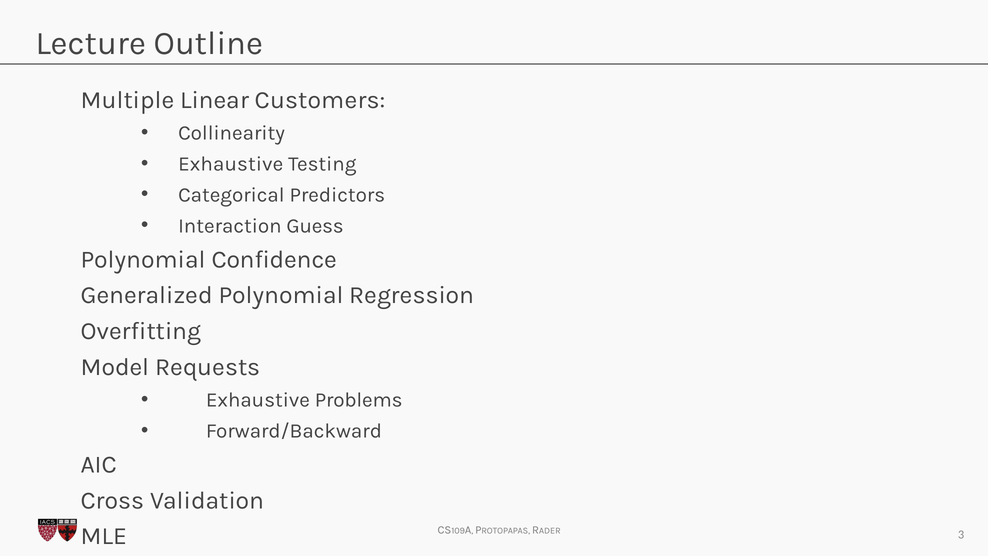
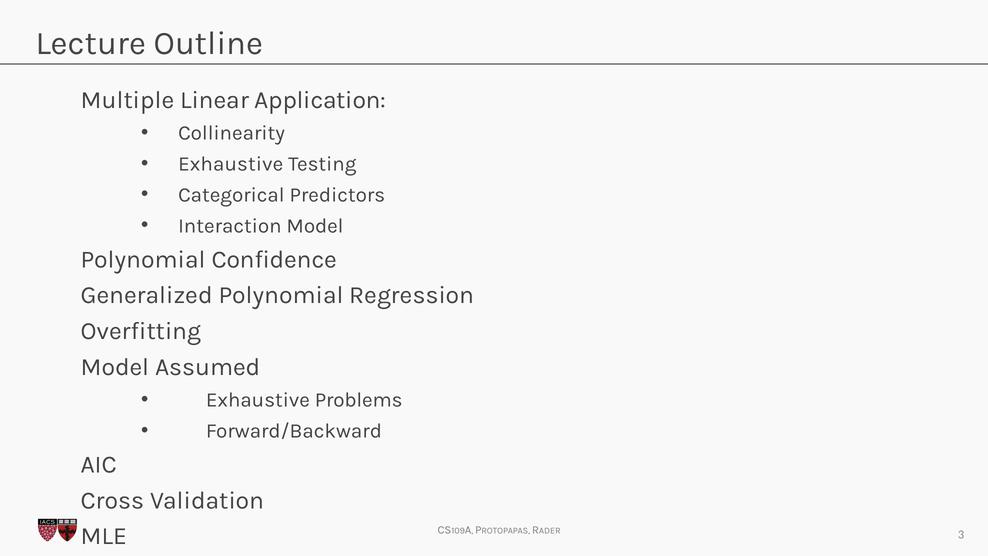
Customers: Customers -> Application
Interaction Guess: Guess -> Model
Requests: Requests -> Assumed
